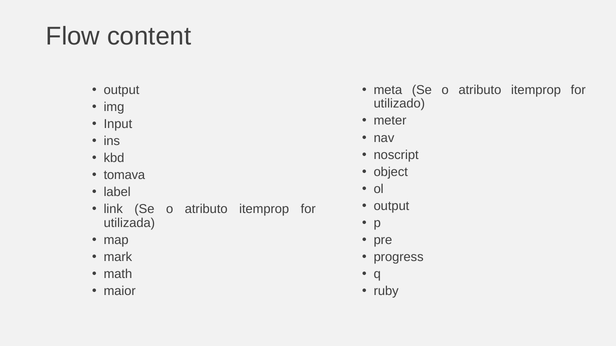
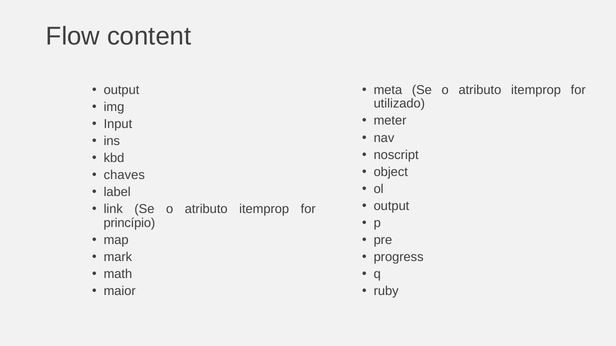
tomava: tomava -> chaves
utilizada: utilizada -> princípio
